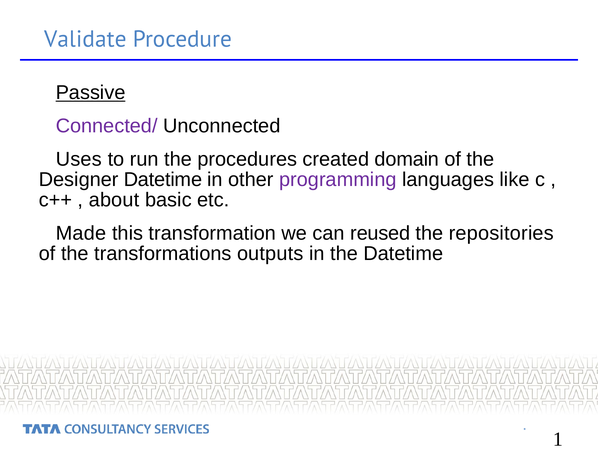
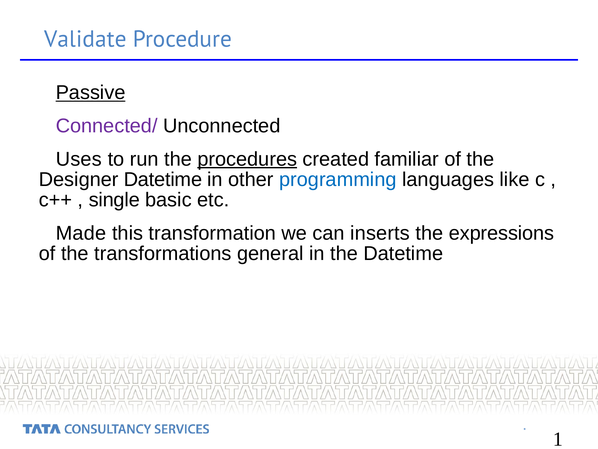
procedures underline: none -> present
domain: domain -> familiar
programming colour: purple -> blue
about: about -> single
reused: reused -> inserts
repositories: repositories -> expressions
outputs: outputs -> general
